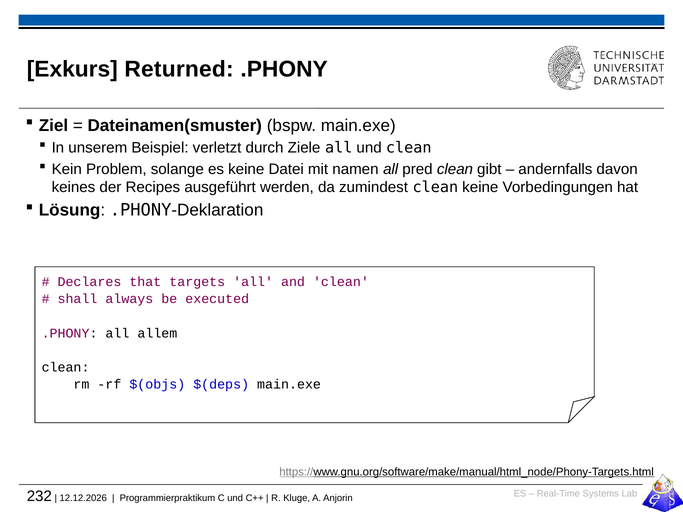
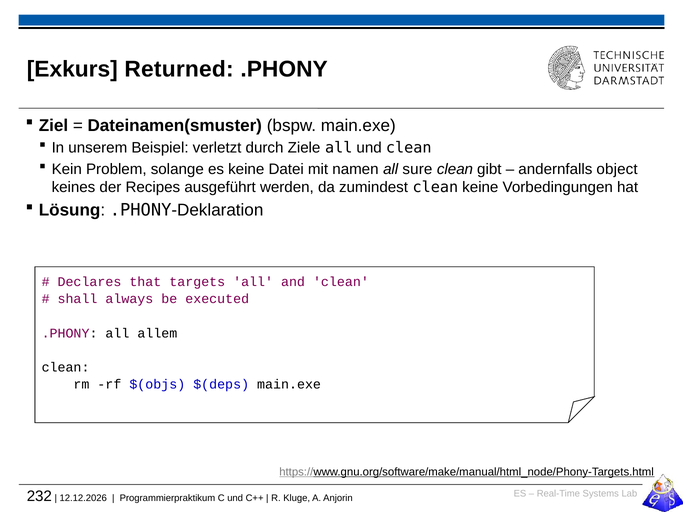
pred: pred -> sure
davon: davon -> object
